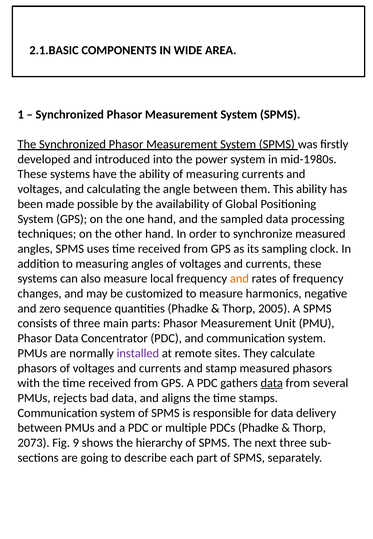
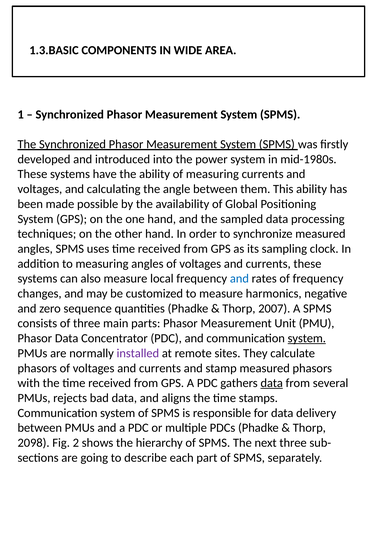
2.1.BASIC: 2.1.BASIC -> 1.3.BASIC
and at (239, 278) colour: orange -> blue
2005: 2005 -> 2007
system at (307, 338) underline: none -> present
2073: 2073 -> 2098
9: 9 -> 2
